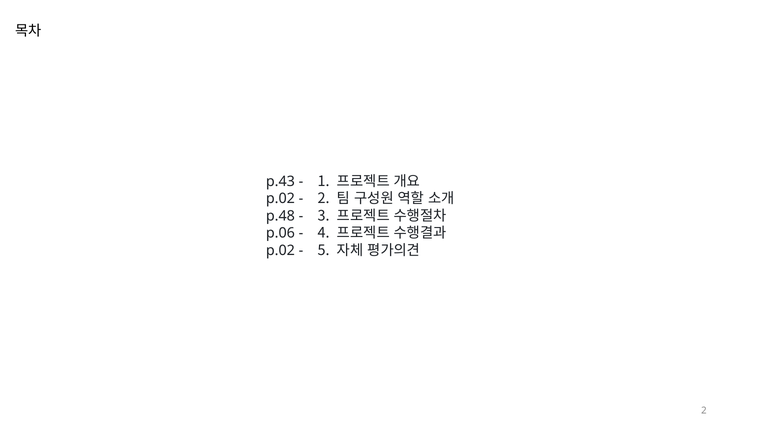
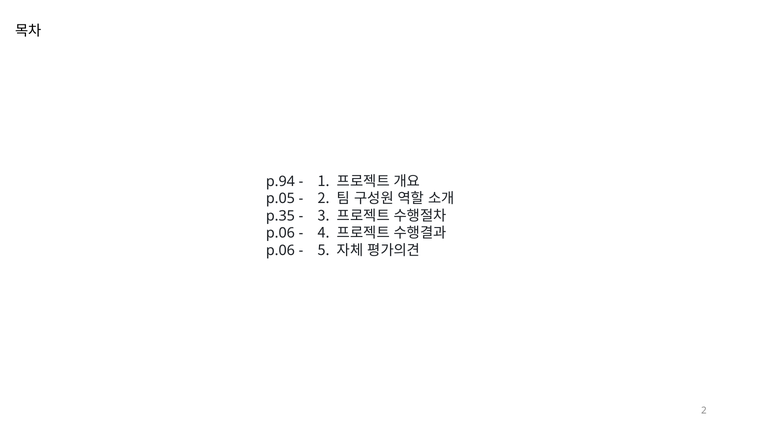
p.43: p.43 -> p.94
p.02 at (280, 198): p.02 -> p.05
p.48: p.48 -> p.35
p.02 at (280, 250): p.02 -> p.06
